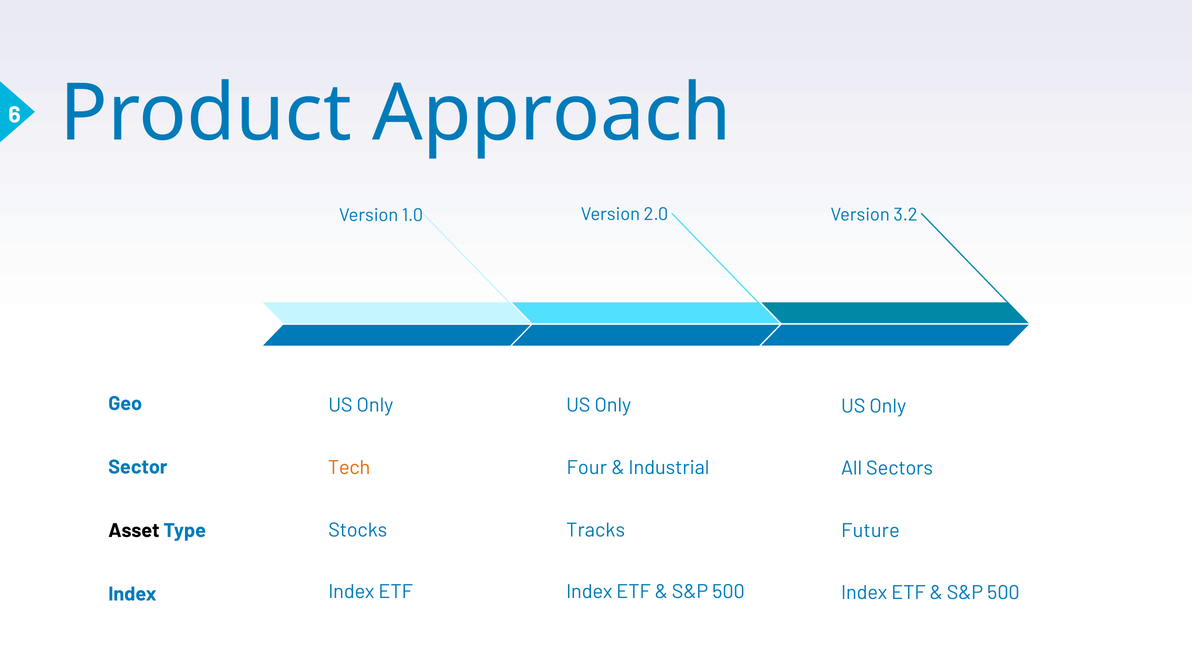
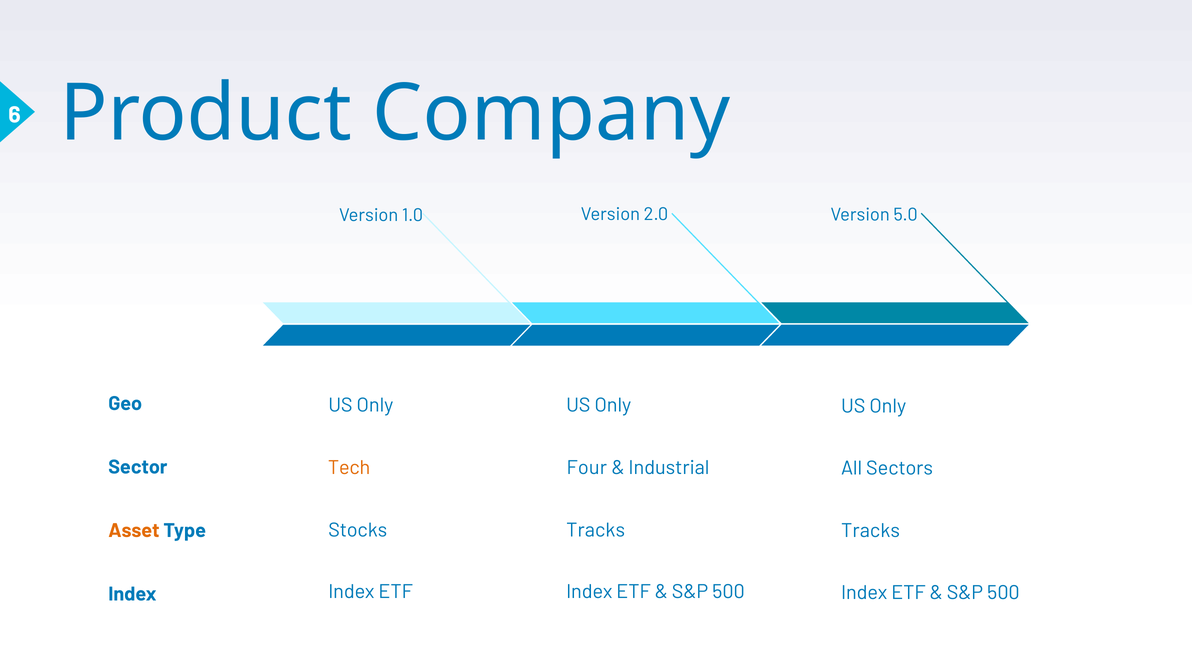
Approach: Approach -> Company
3.2: 3.2 -> 5.0
Asset colour: black -> orange
Future at (870, 531): Future -> Tracks
